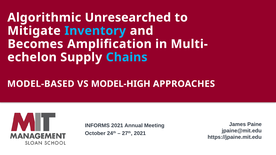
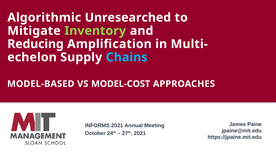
Inventory colour: light blue -> light green
Becomes: Becomes -> Reducing
MODEL-HIGH: MODEL-HIGH -> MODEL-COST
